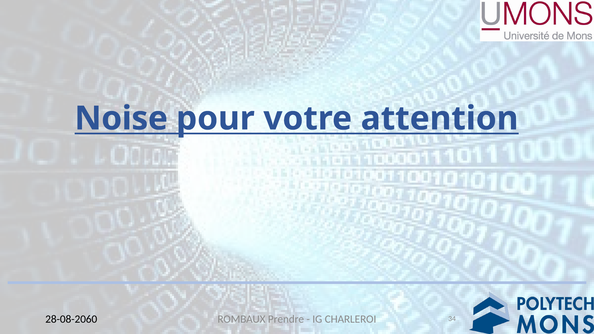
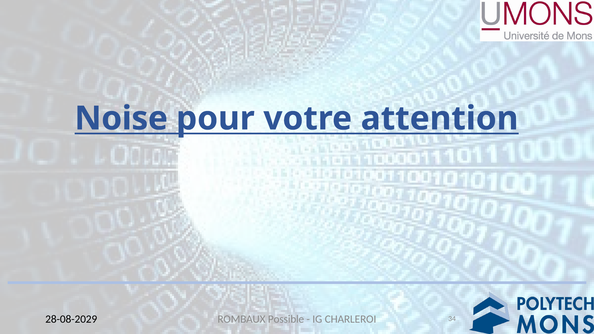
28-08-2060: 28-08-2060 -> 28-08-2029
Prendre: Prendre -> Possible
